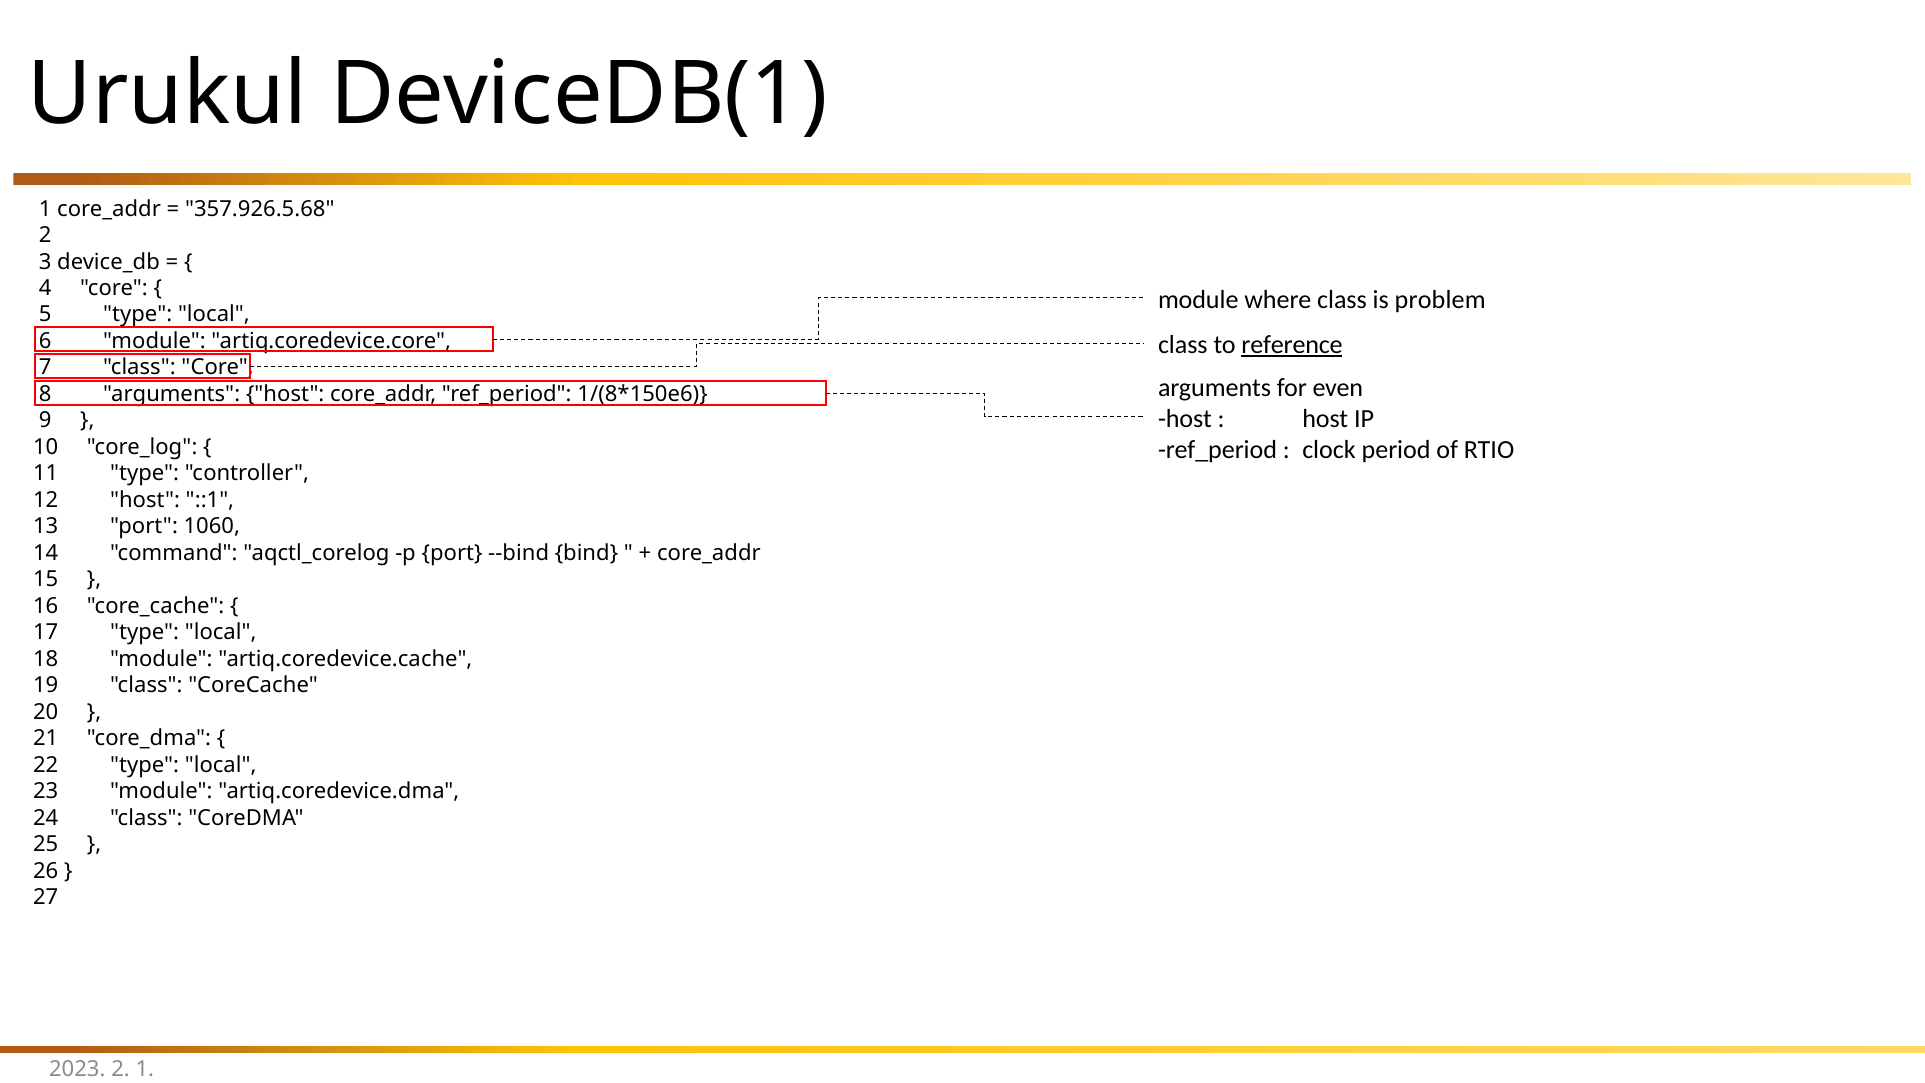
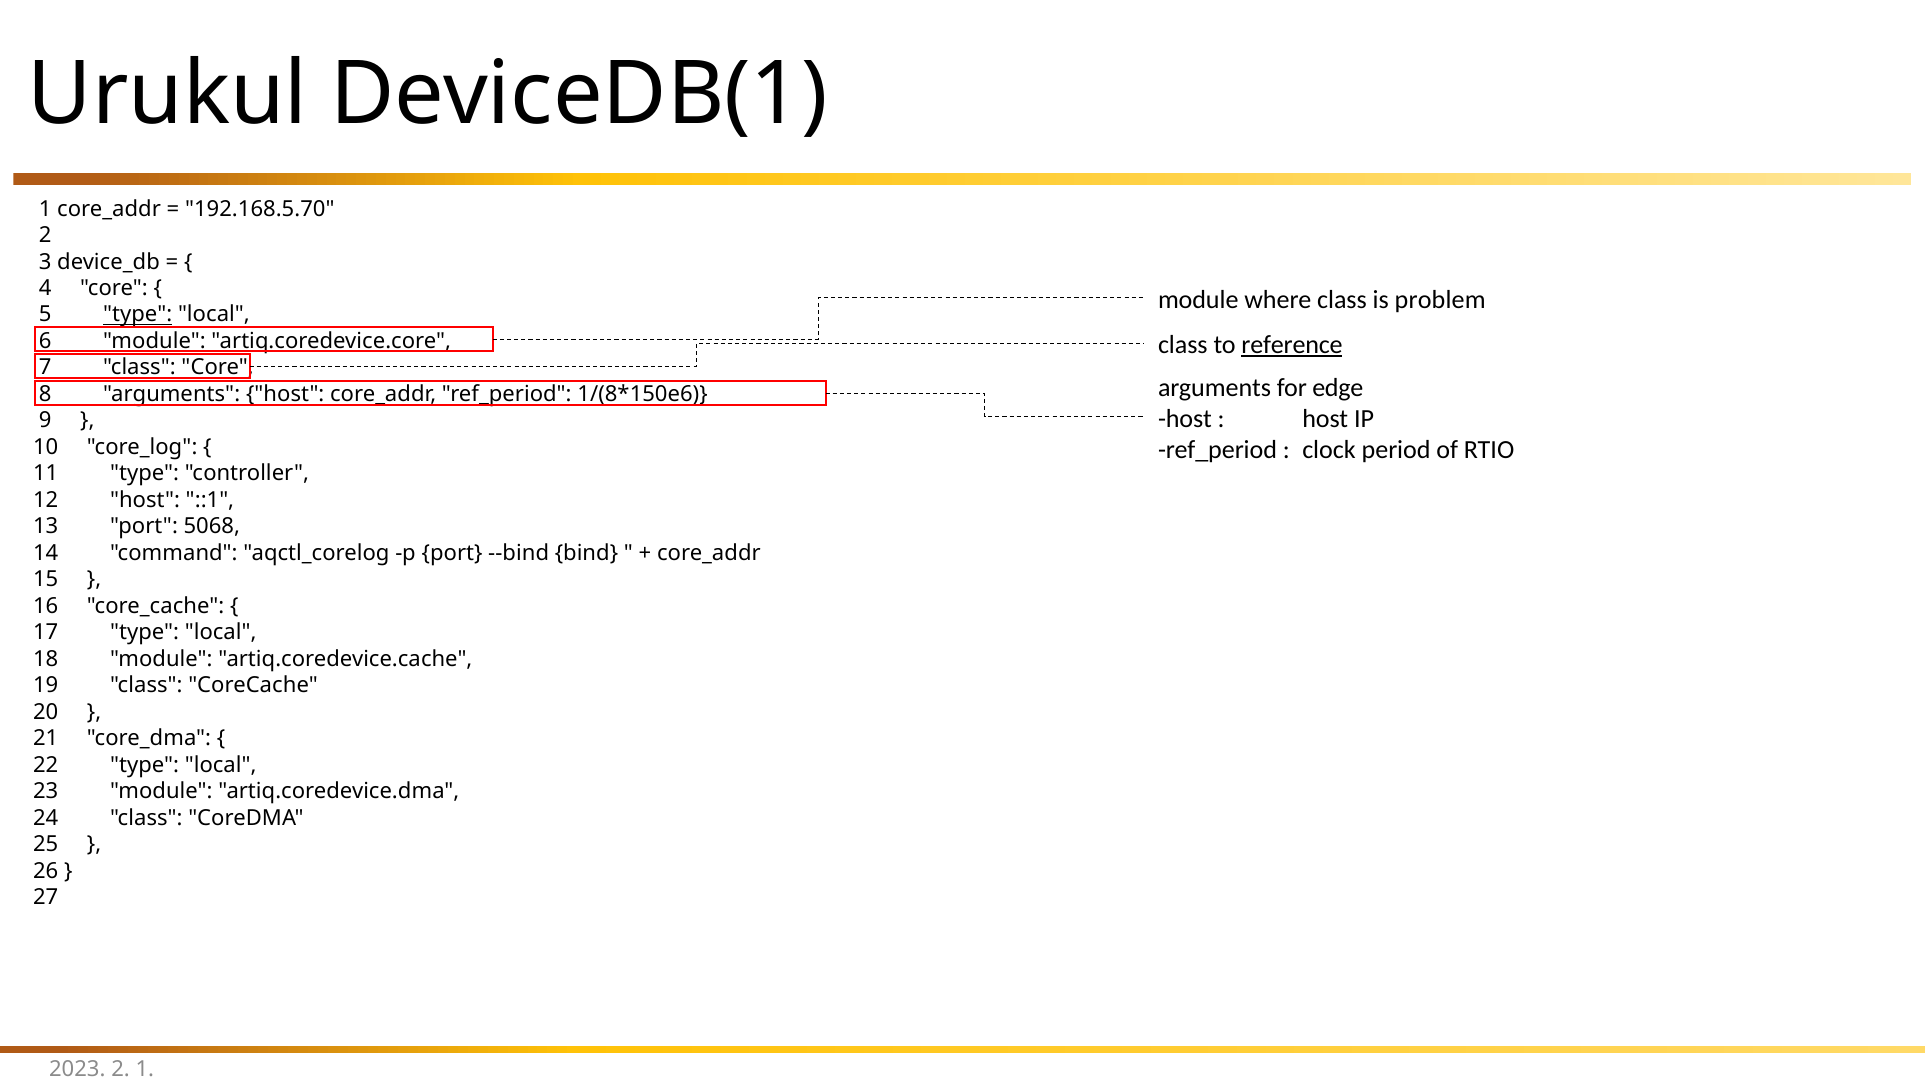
357.926.5.68: 357.926.5.68 -> 192.168.5.70
type at (138, 315) underline: none -> present
even: even -> edge
1060: 1060 -> 5068
